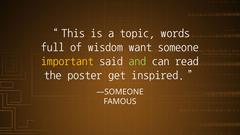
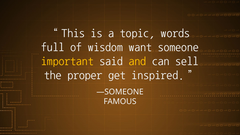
and colour: light green -> yellow
read: read -> sell
poster: poster -> proper
